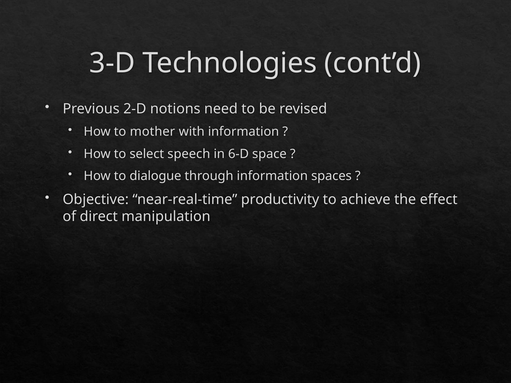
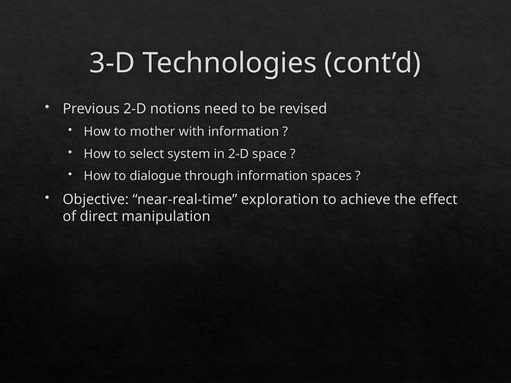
speech: speech -> system
in 6-D: 6-D -> 2-D
productivity: productivity -> exploration
